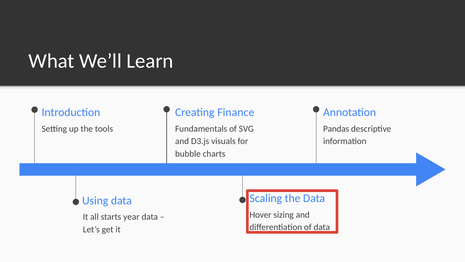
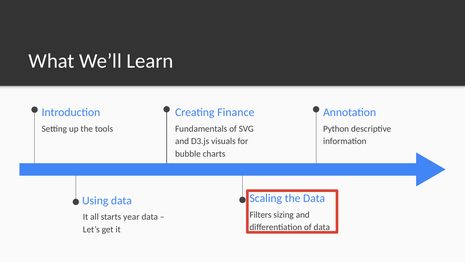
Pandas: Pandas -> Python
Hover: Hover -> Filters
